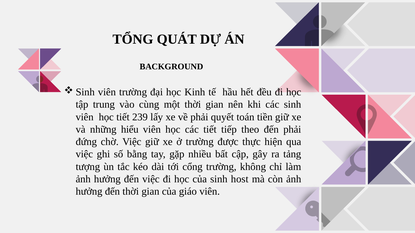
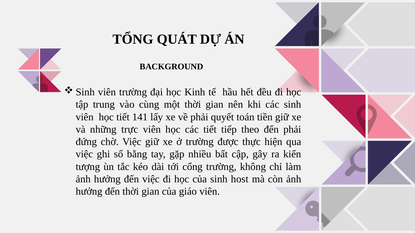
239: 239 -> 141
hiểu: hiểu -> trực
tảng: tảng -> kiến
